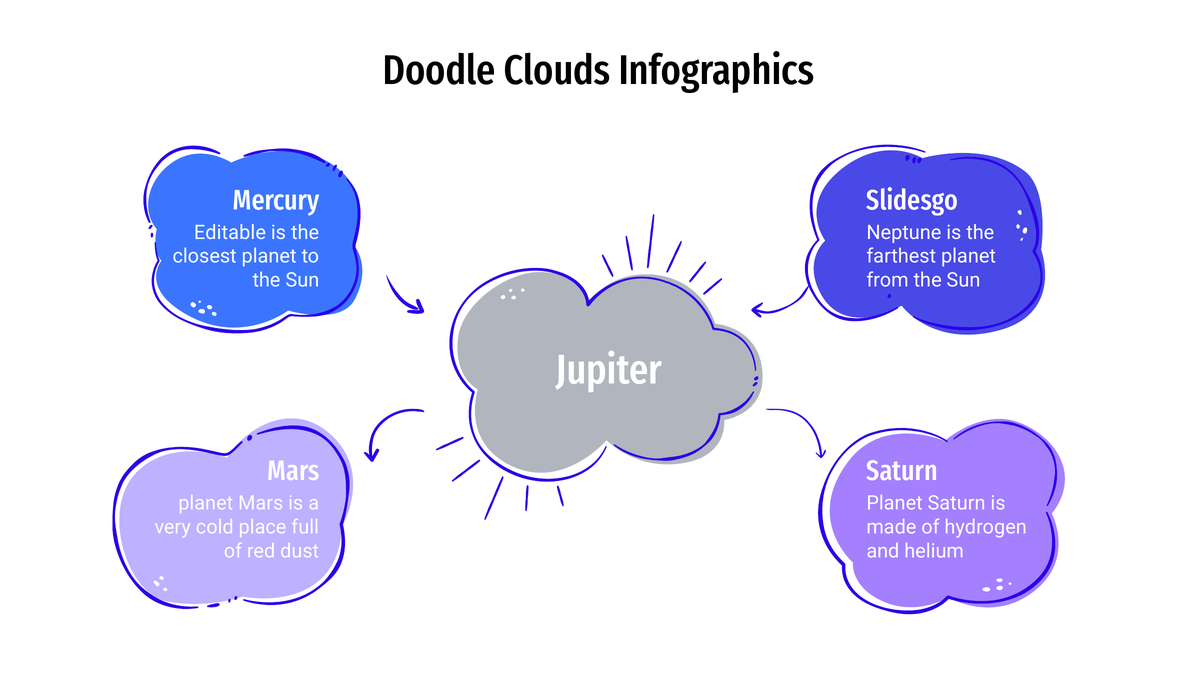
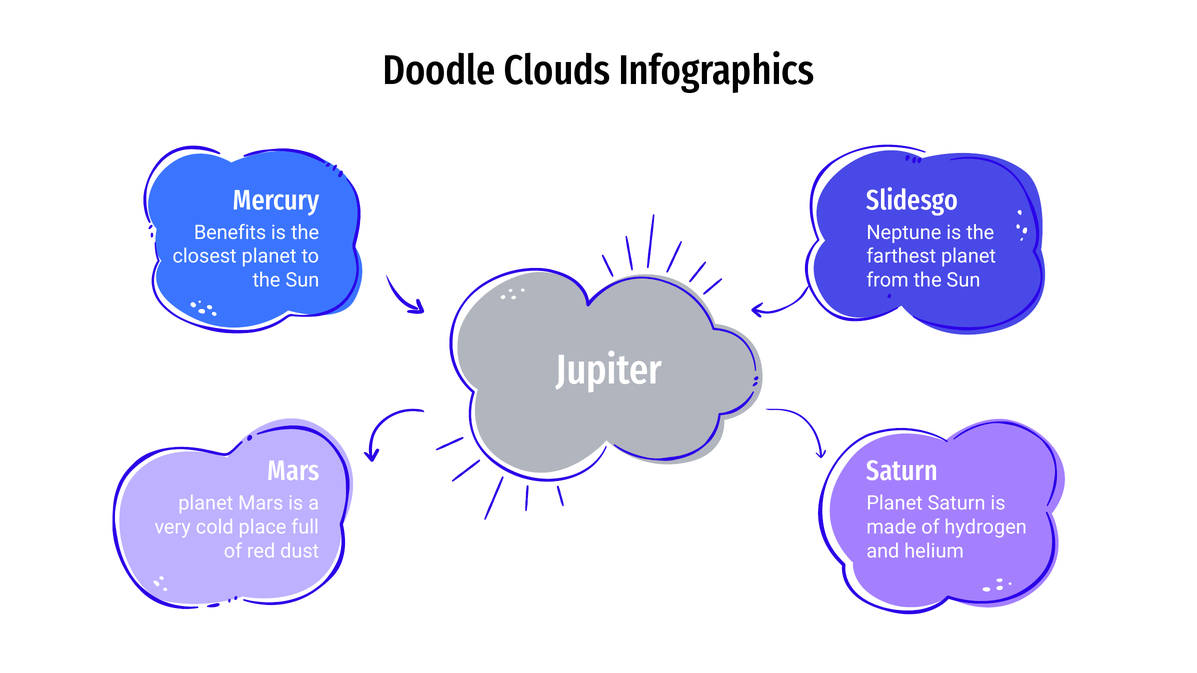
Editable: Editable -> Benefits
